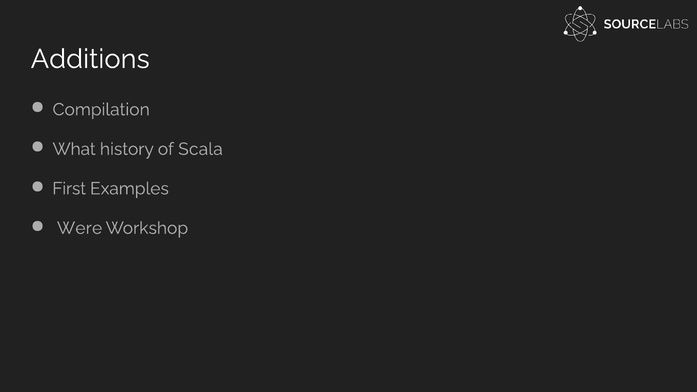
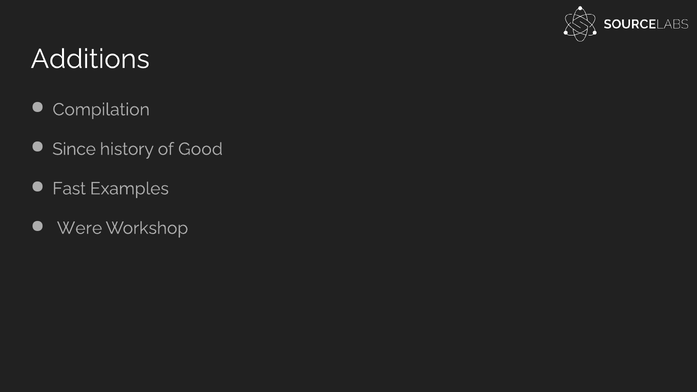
What: What -> Since
Scala: Scala -> Good
First: First -> Fast
